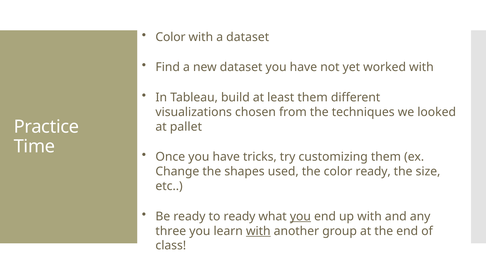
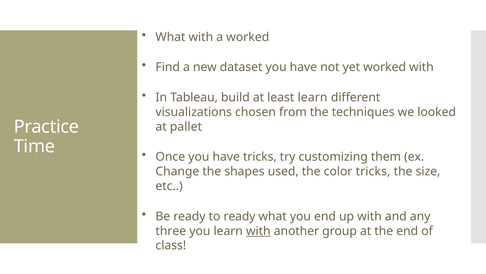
Color at (170, 37): Color -> What
a dataset: dataset -> worked
least them: them -> learn
color ready: ready -> tricks
you at (300, 216) underline: present -> none
